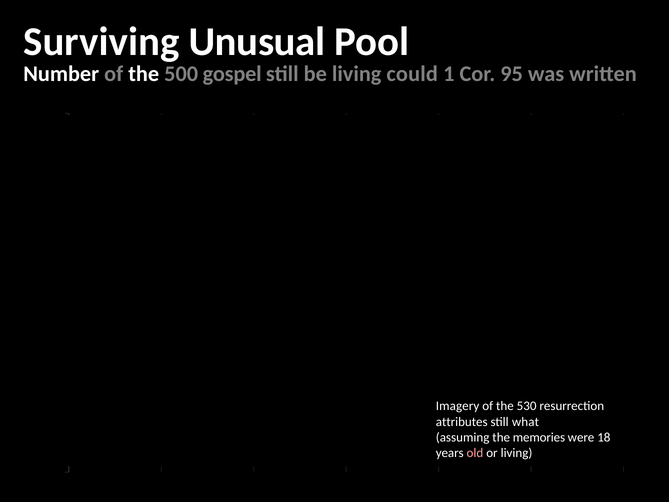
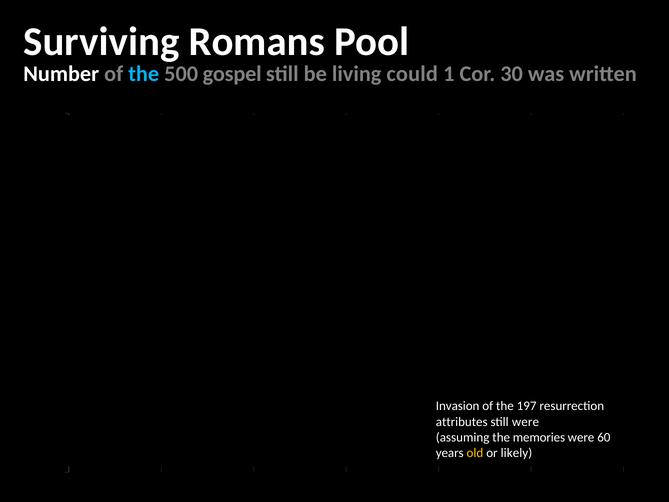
Unusual: Unusual -> Romans
the at (144, 74) colour: white -> light blue
Cor 95: 95 -> 30
Imagery: Imagery -> Invasion
530: 530 -> 197
still what: what -> were
18: 18 -> 60
old colour: pink -> yellow
or living: living -> likely
